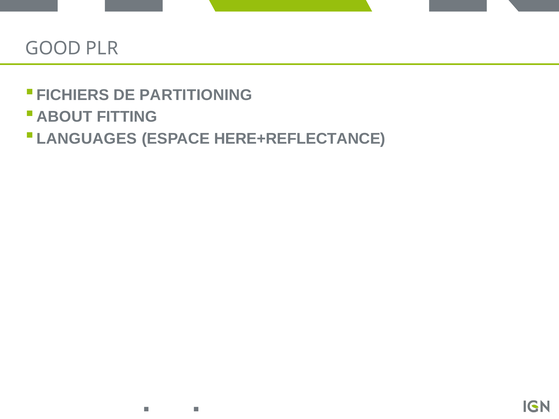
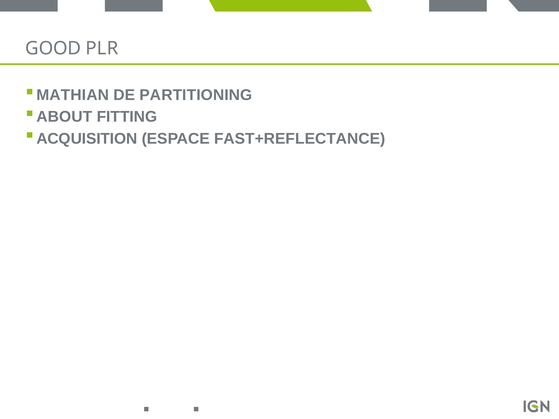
FICHIERS: FICHIERS -> MATHIAN
LANGUAGES: LANGUAGES -> ACQUISITION
HERE+REFLECTANCE: HERE+REFLECTANCE -> FAST+REFLECTANCE
